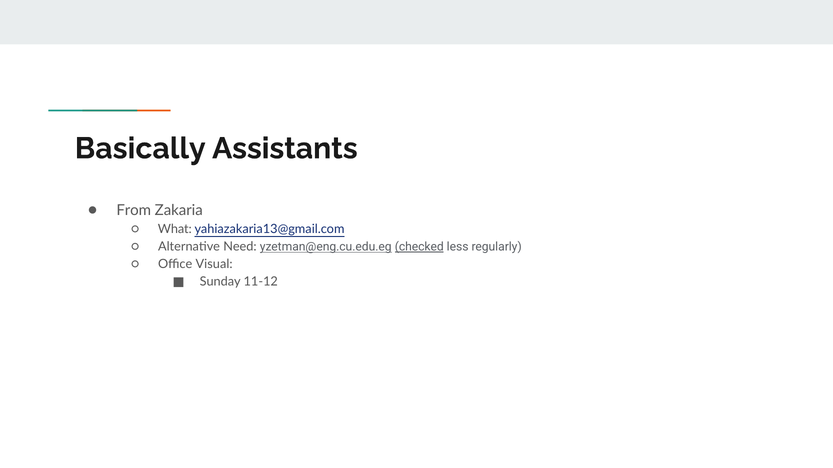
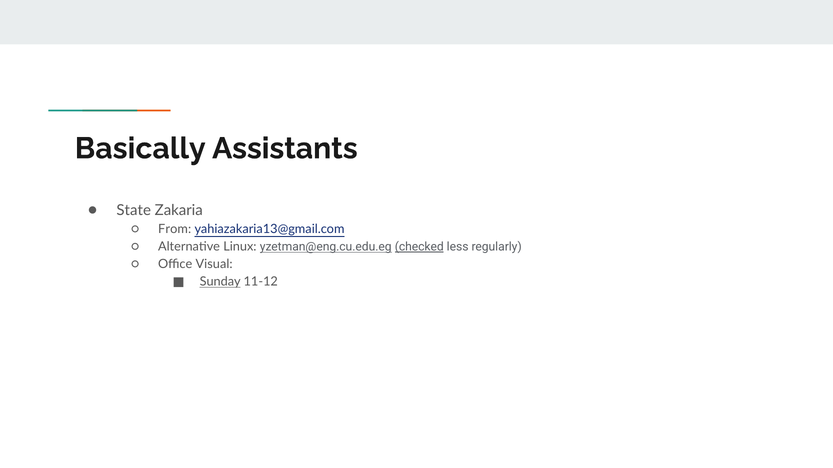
From: From -> State
What: What -> From
Need: Need -> Linux
Sunday underline: none -> present
